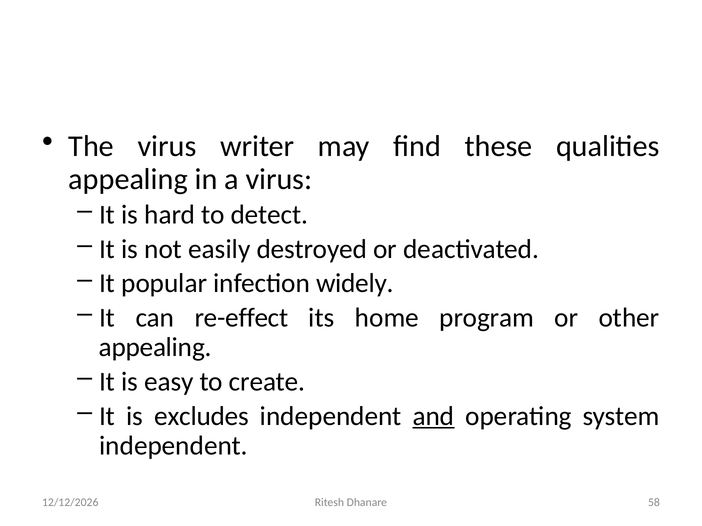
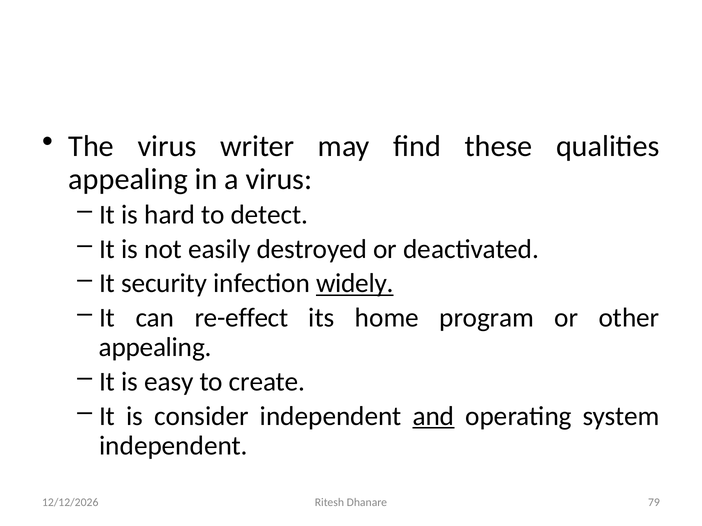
popular: popular -> security
widely underline: none -> present
excludes: excludes -> consider
58: 58 -> 79
